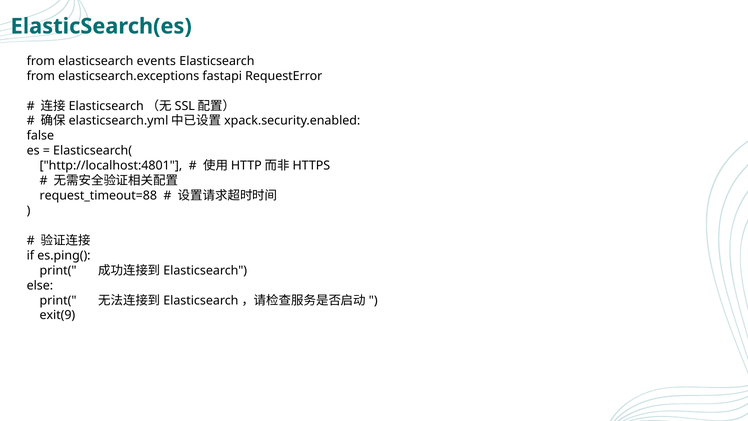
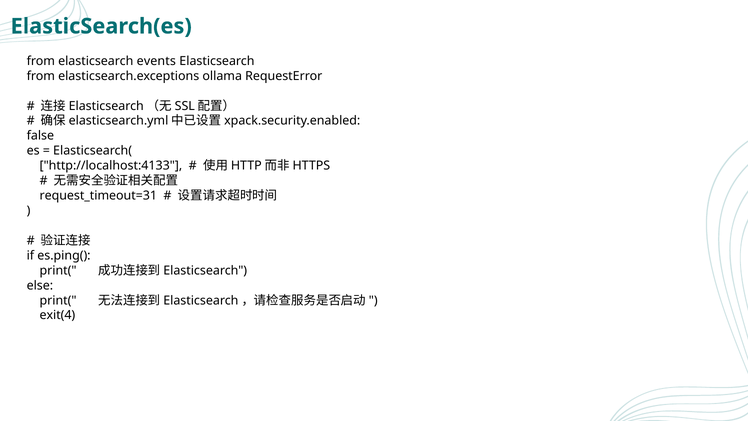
fastapi: fastapi -> ollama
http://localhost:4801: http://localhost:4801 -> http://localhost:4133
request_timeout=88: request_timeout=88 -> request_timeout=31
exit(9: exit(9 -> exit(4
